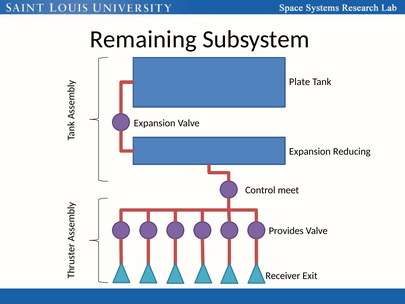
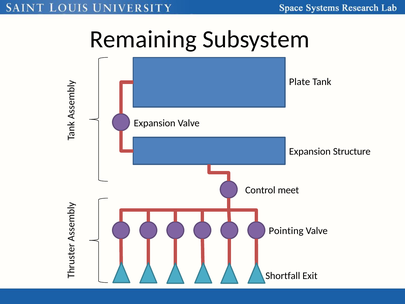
Reducing: Reducing -> Structure
Provides: Provides -> Pointing
Receiver: Receiver -> Shortfall
